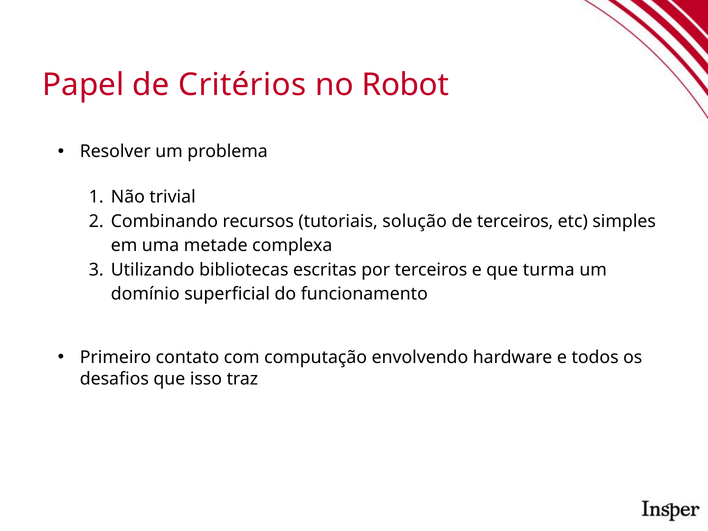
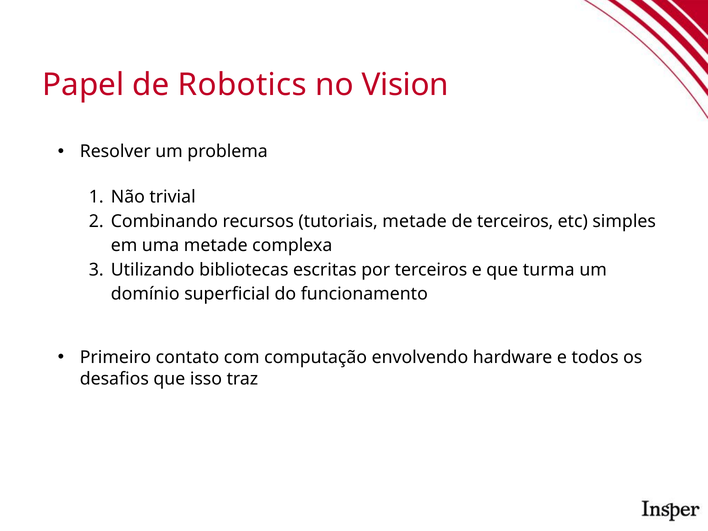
Critérios: Critérios -> Robotics
Robot: Robot -> Vision
tutoriais solução: solução -> metade
